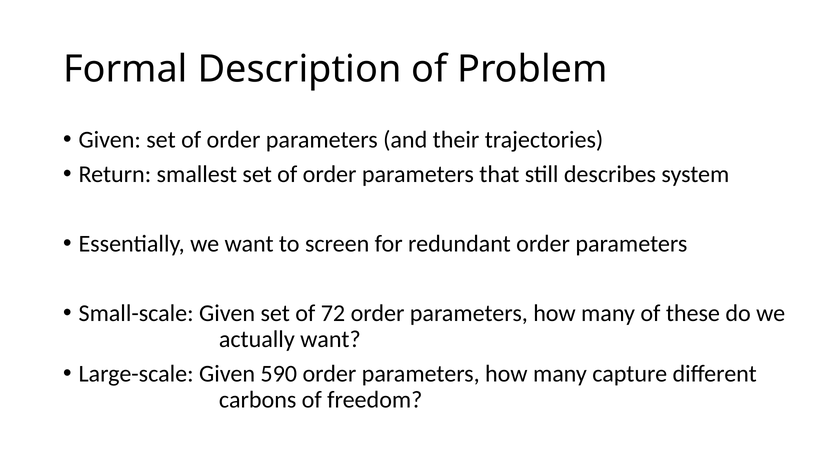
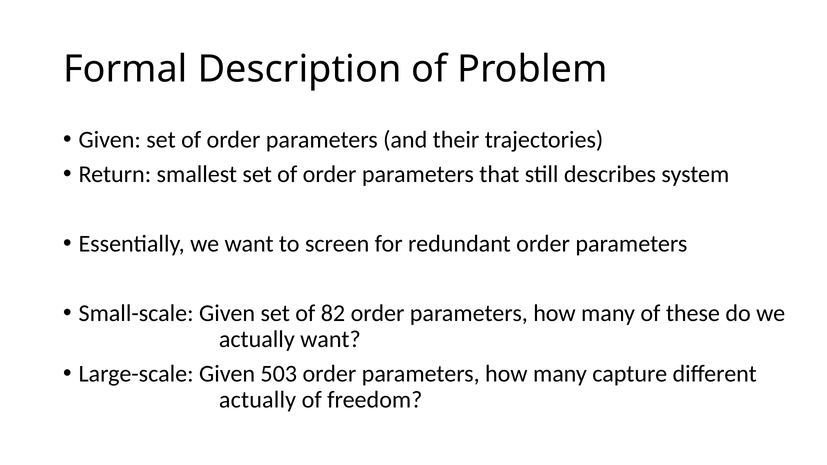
72: 72 -> 82
590: 590 -> 503
carbons at (258, 400): carbons -> actually
